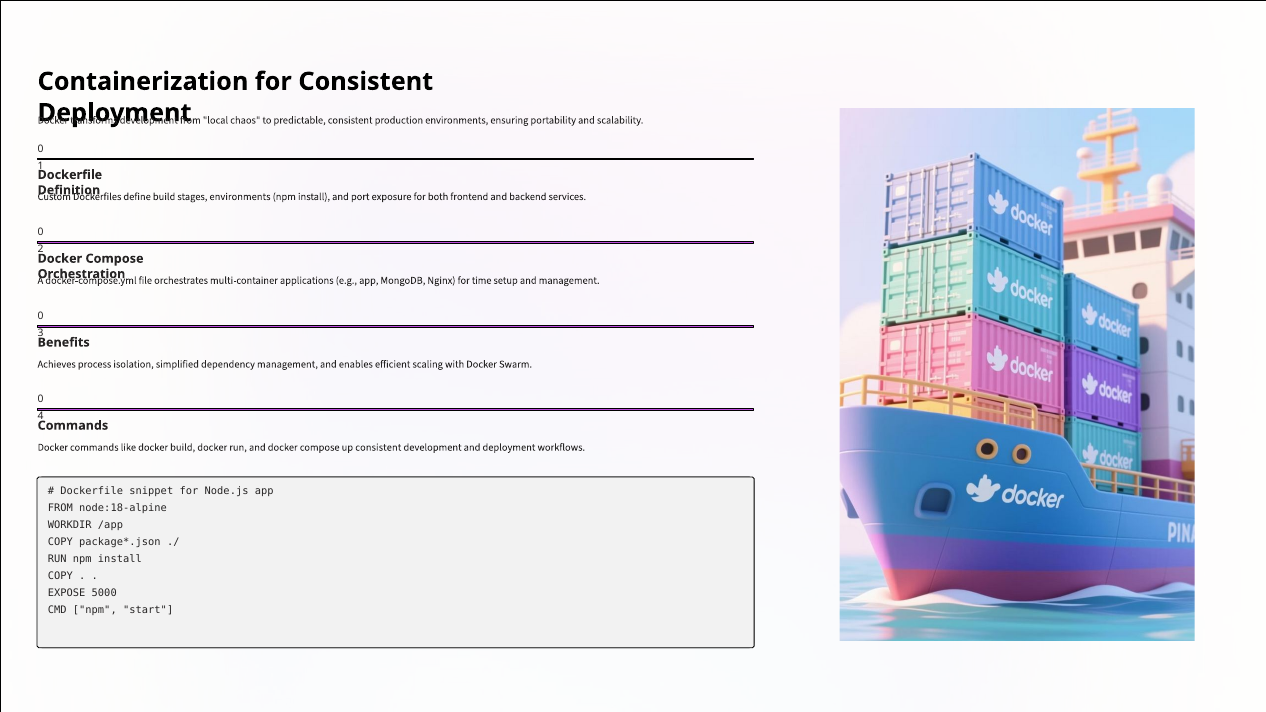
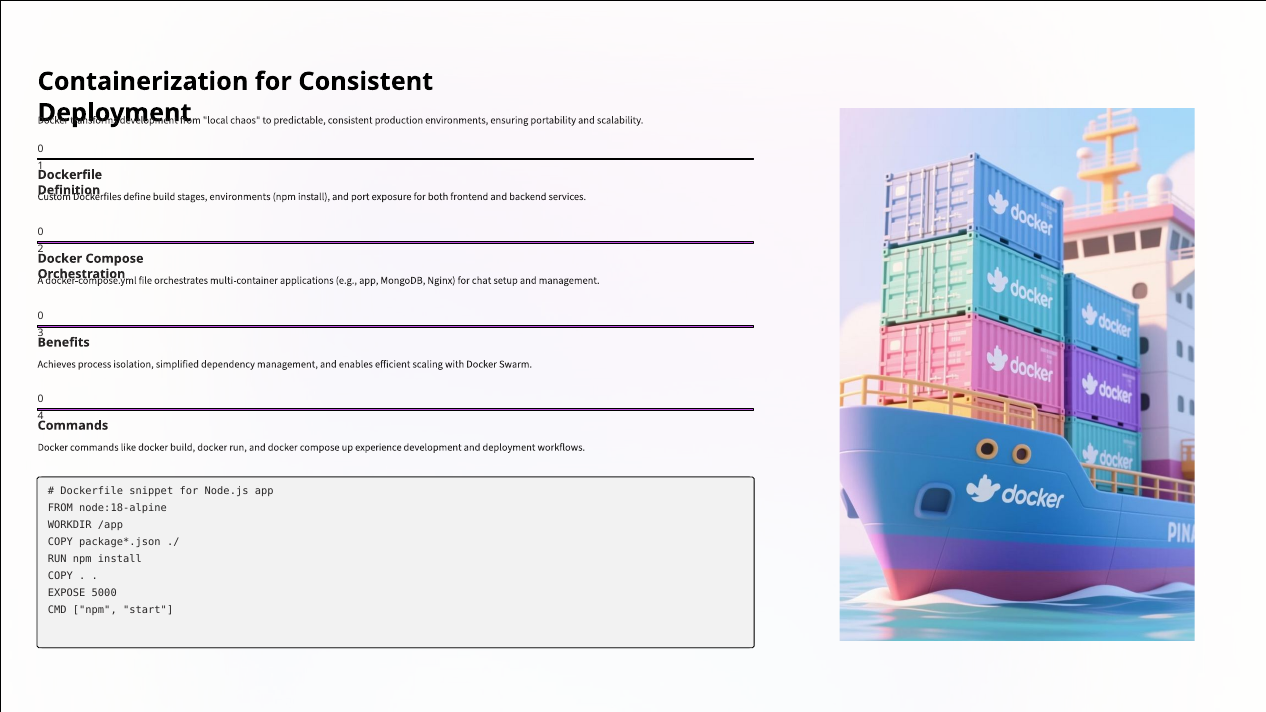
time: time -> chat
up consistent: consistent -> experience
